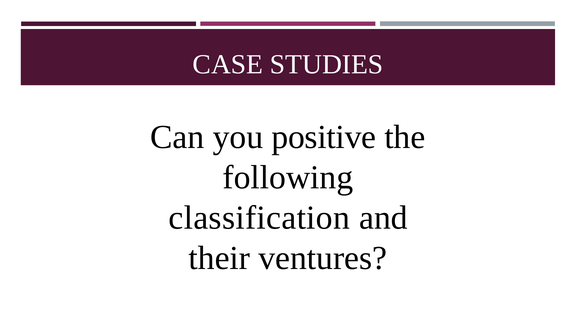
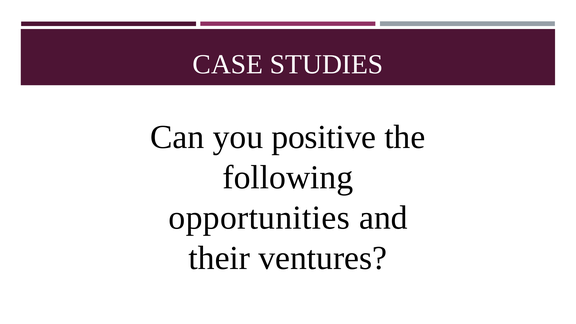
classification: classification -> opportunities
